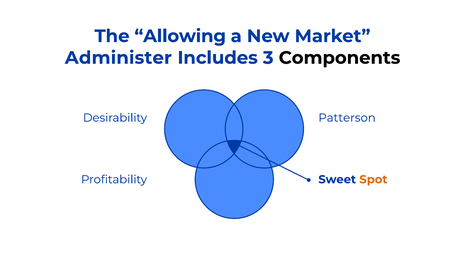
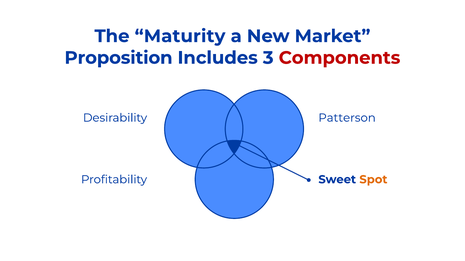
Allowing: Allowing -> Maturity
Administer: Administer -> Proposition
Components colour: black -> red
